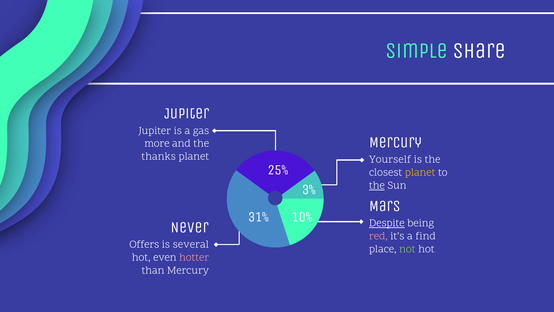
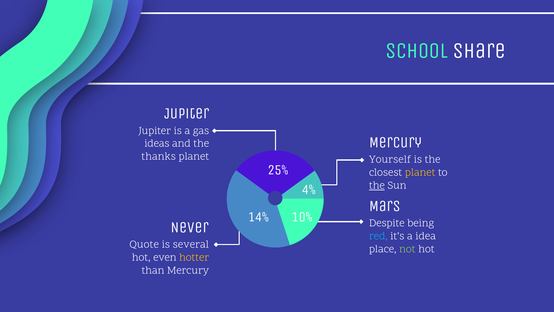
Simple: Simple -> School
more: more -> ideas
3%: 3% -> 4%
31%: 31% -> 14%
Despite underline: present -> none
red colour: pink -> light blue
find: find -> idea
Offers: Offers -> Quote
hotter colour: pink -> yellow
